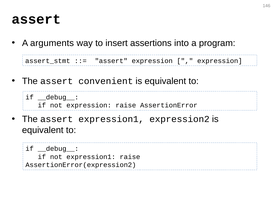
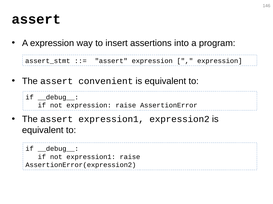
A arguments: arguments -> expression
